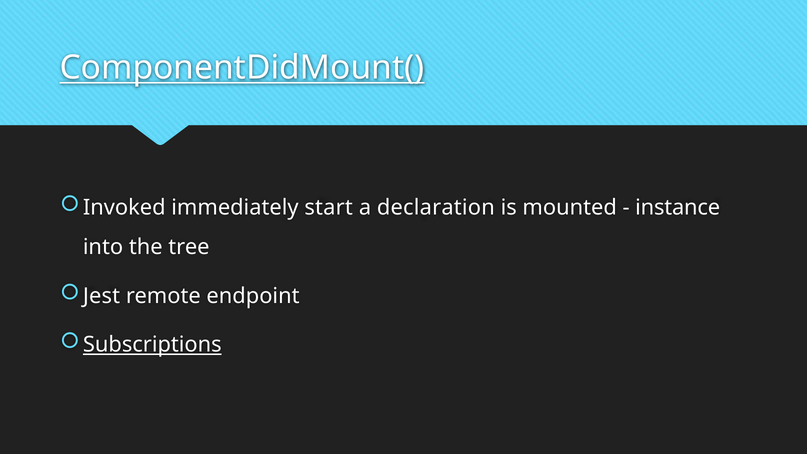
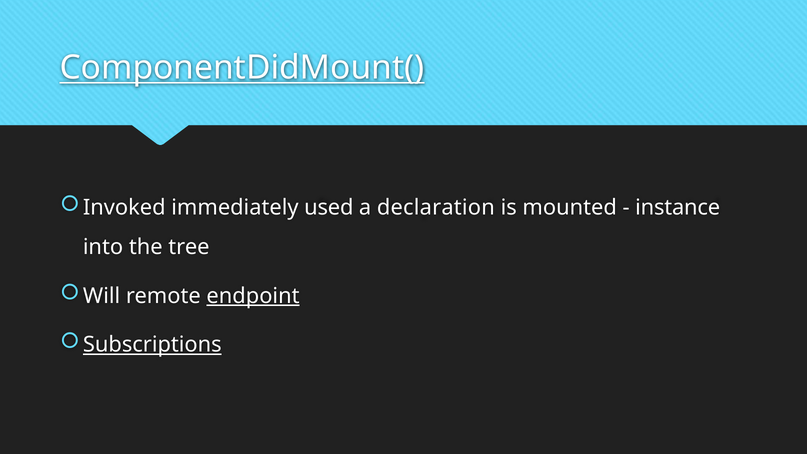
start: start -> used
Jest: Jest -> Will
endpoint underline: none -> present
